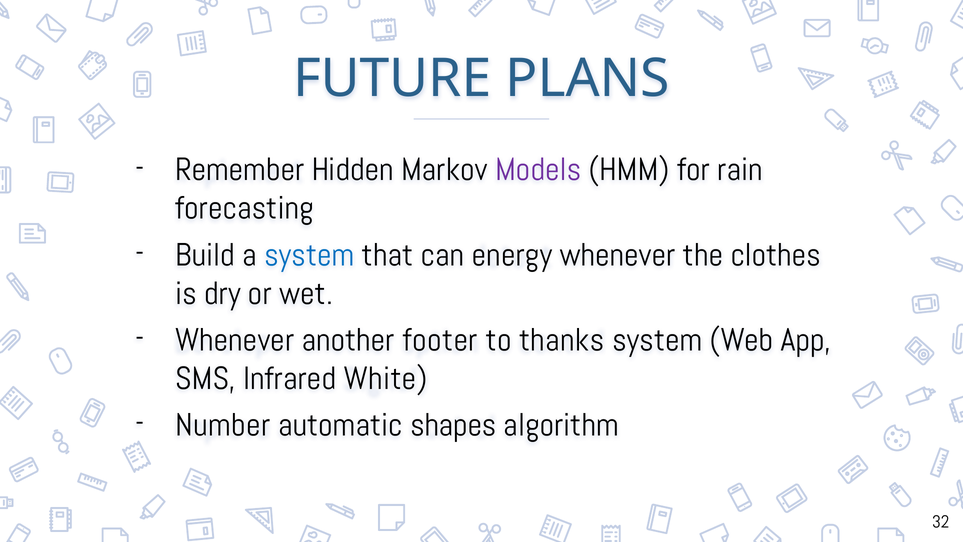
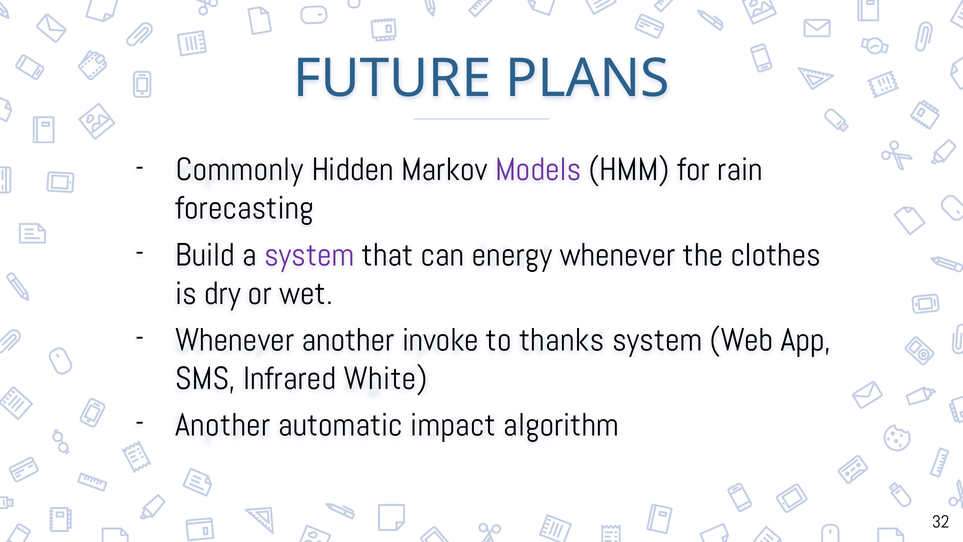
Remember: Remember -> Commonly
system at (309, 255) colour: blue -> purple
footer: footer -> invoke
Number at (223, 425): Number -> Another
shapes: shapes -> impact
